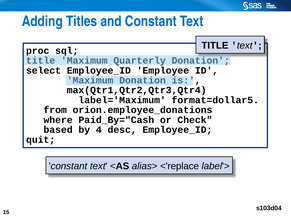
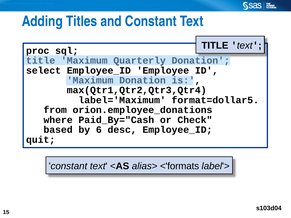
4: 4 -> 6
<'replace: <'replace -> <'formats
